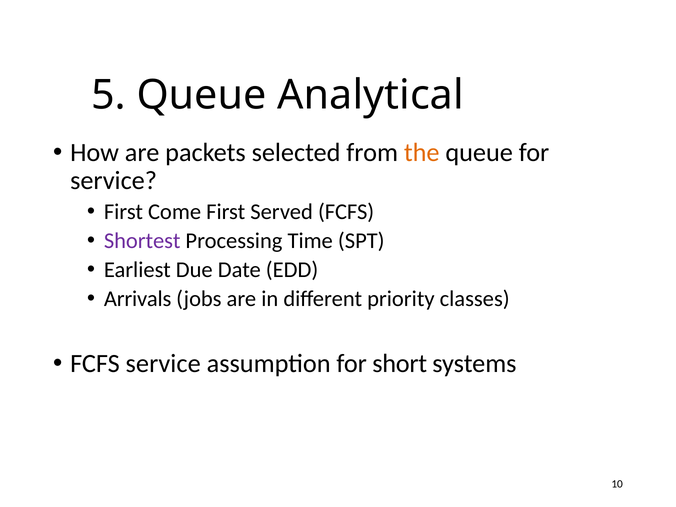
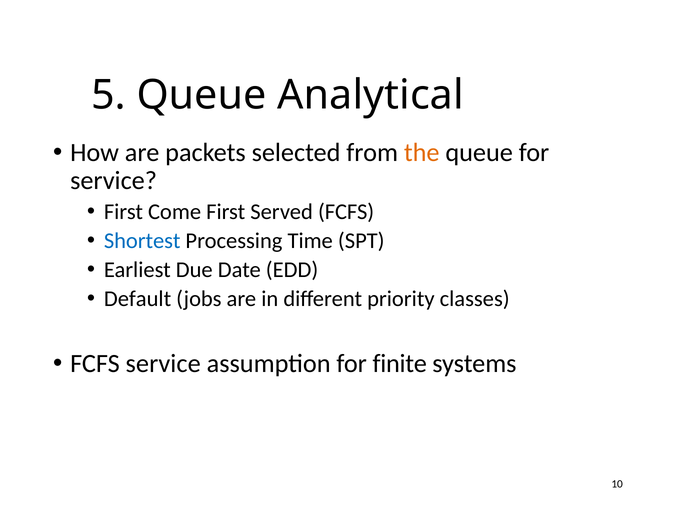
Shortest colour: purple -> blue
Arrivals: Arrivals -> Default
short: short -> finite
